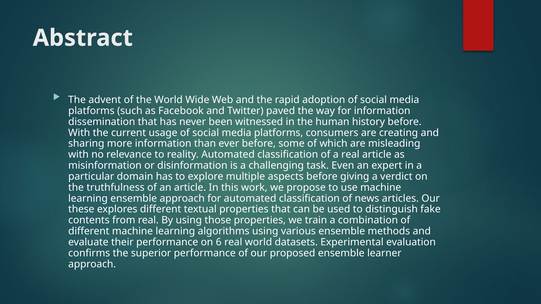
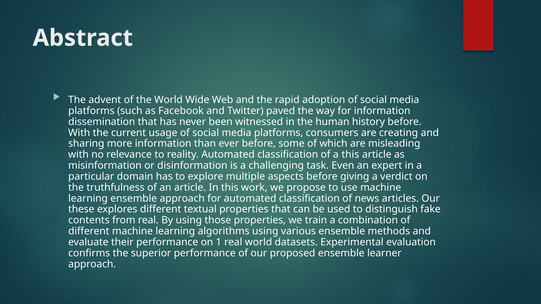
a real: real -> this
6: 6 -> 1
